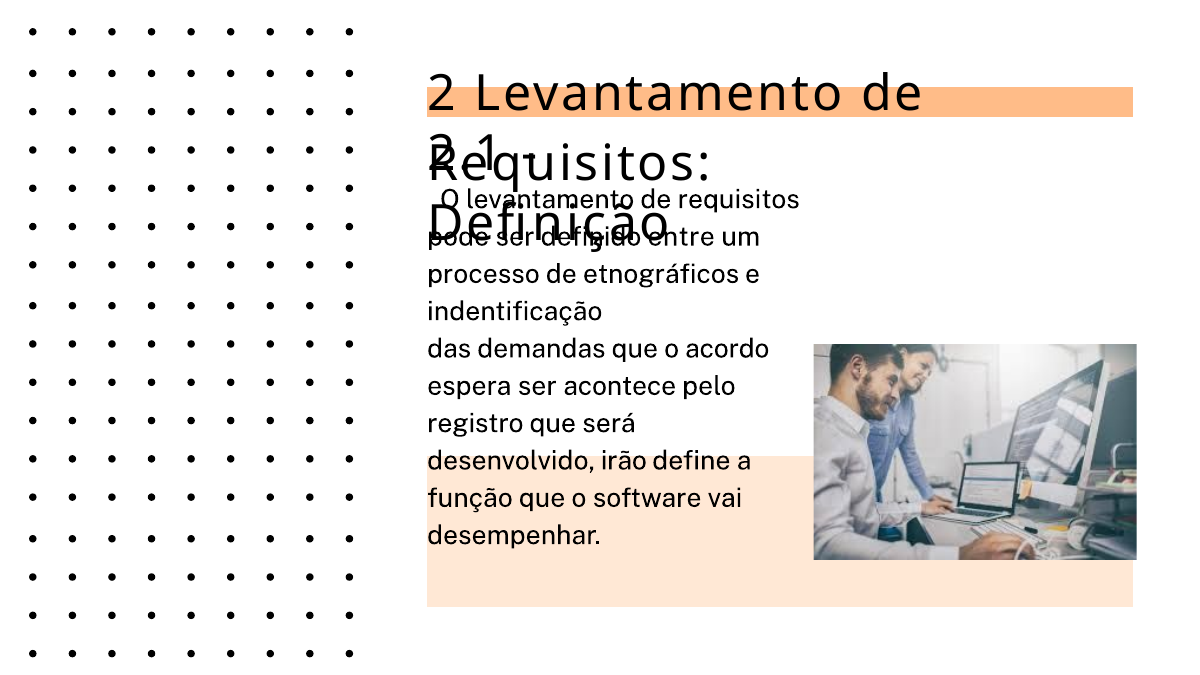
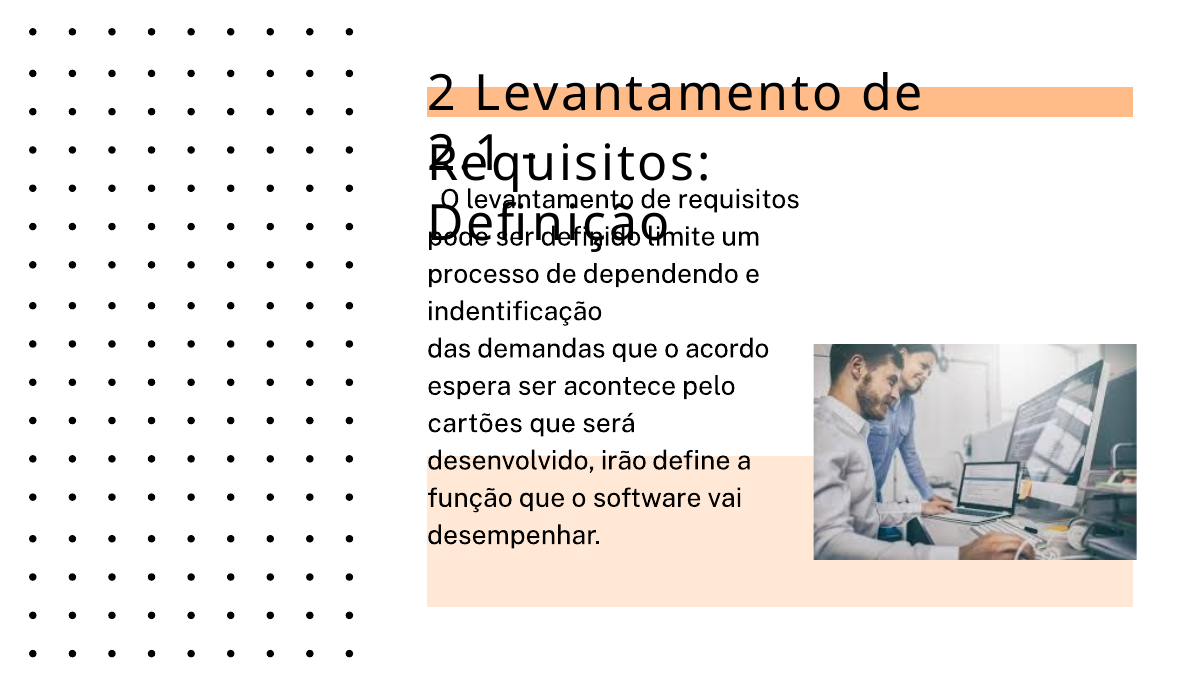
entre: entre -> limite
etnográficos: etnográficos -> dependendo
registro: registro -> cartões
